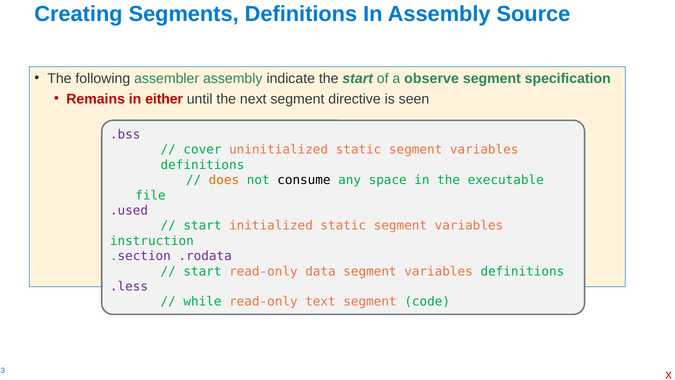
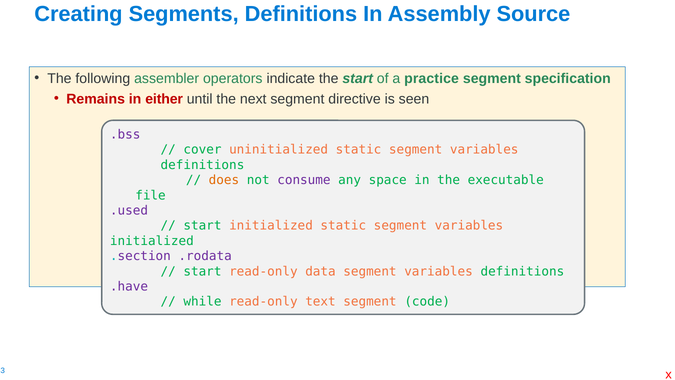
assembler assembly: assembly -> operators
observe: observe -> practice
consume colour: black -> purple
instruction at (152, 241): instruction -> initialized
.less: .less -> .have
